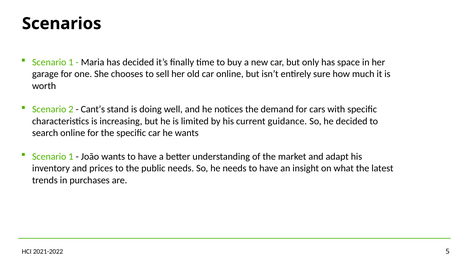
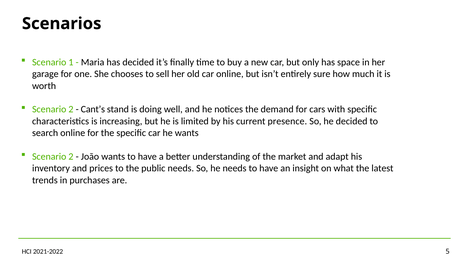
guidance: guidance -> presence
1 at (71, 156): 1 -> 2
